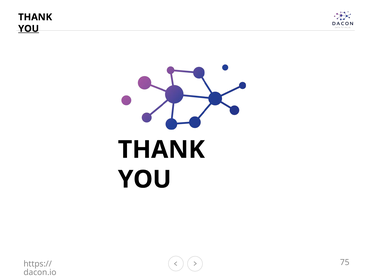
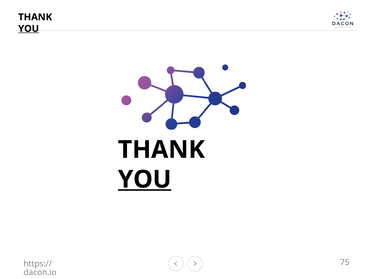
YOU at (145, 179) underline: none -> present
